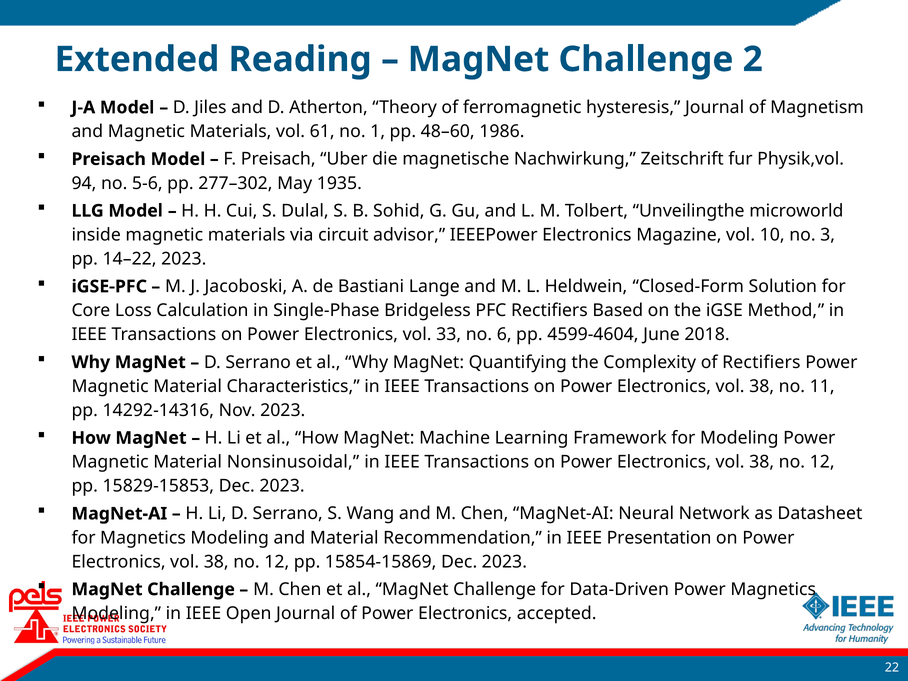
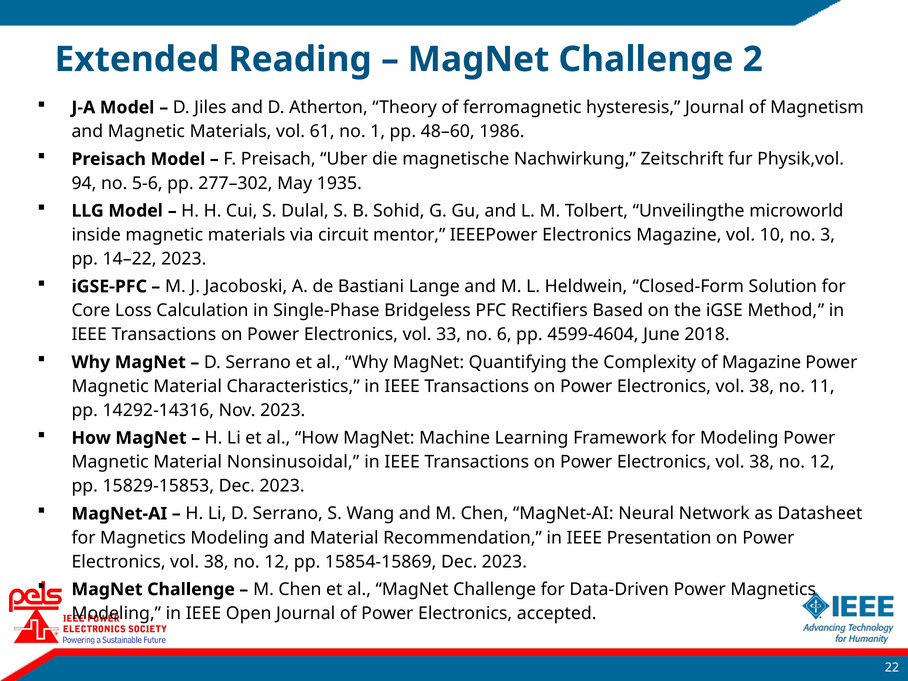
advisor: advisor -> mentor
of Rectifiers: Rectifiers -> Magazine
